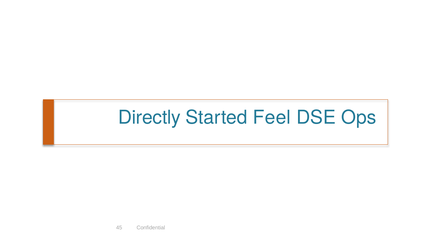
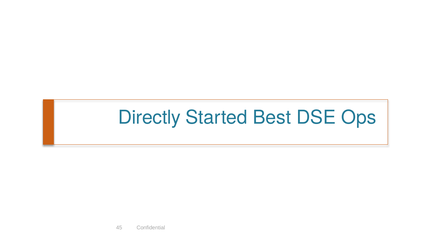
Feel: Feel -> Best
